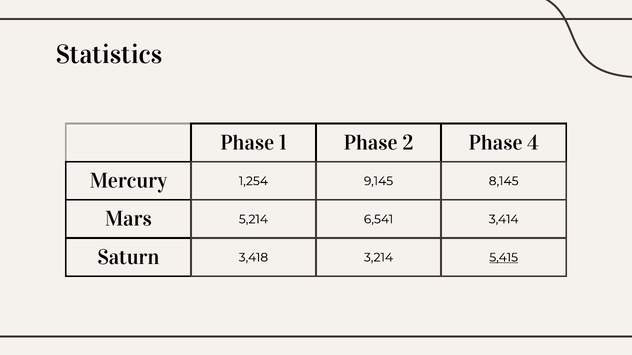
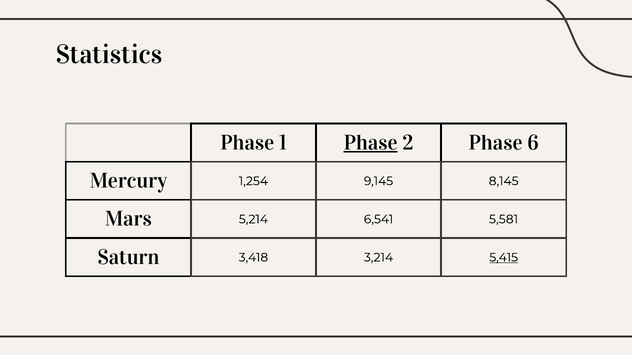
Phase at (371, 143) underline: none -> present
4: 4 -> 6
3,414: 3,414 -> 5,581
